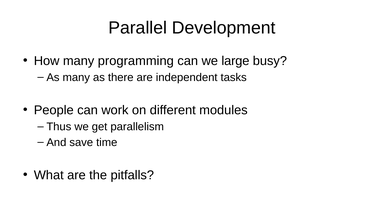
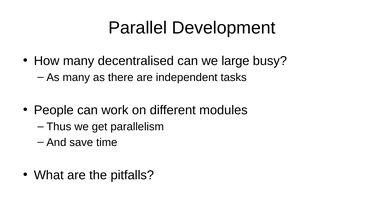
programming: programming -> decentralised
